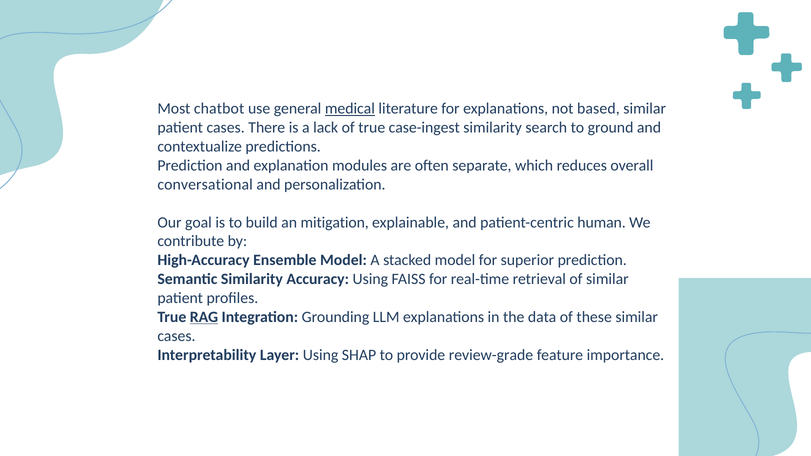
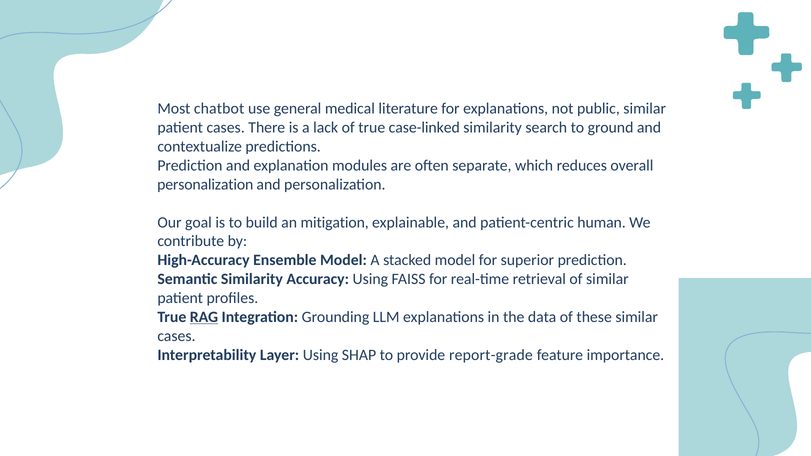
medical underline: present -> none
based: based -> public
case-ingest: case-ingest -> case-linked
conversational at (205, 185): conversational -> personalization
review-grade: review-grade -> report-grade
